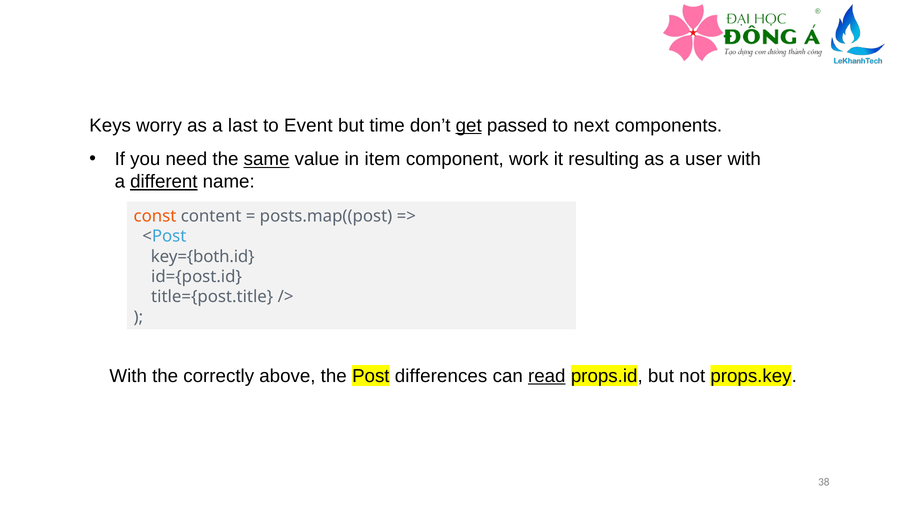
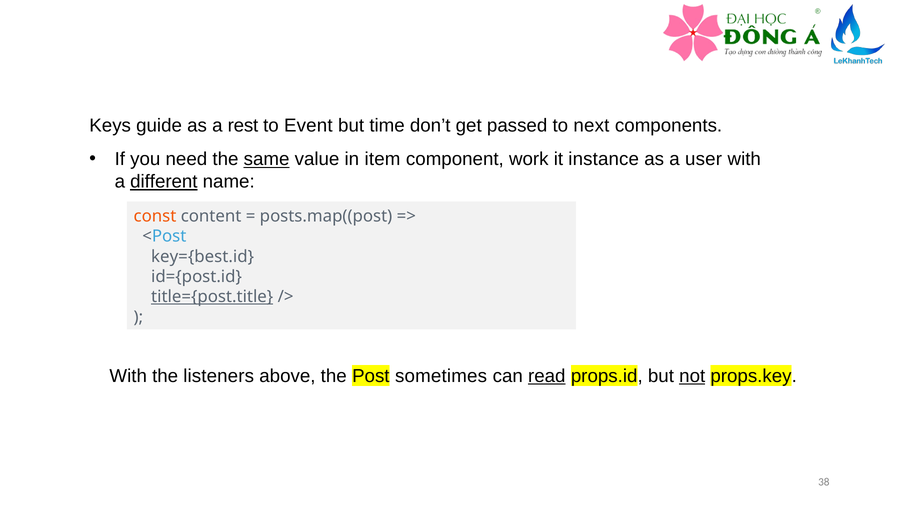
worry: worry -> guide
last: last -> rest
get underline: present -> none
resulting: resulting -> instance
key={both.id: key={both.id -> key={best.id
title={post.title underline: none -> present
correctly: correctly -> listeners
differences: differences -> sometimes
not underline: none -> present
